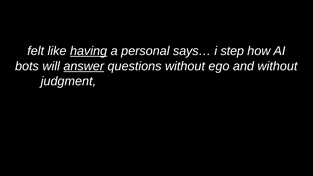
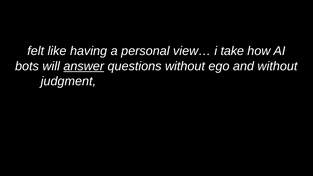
having underline: present -> none
says…: says… -> view…
step: step -> take
